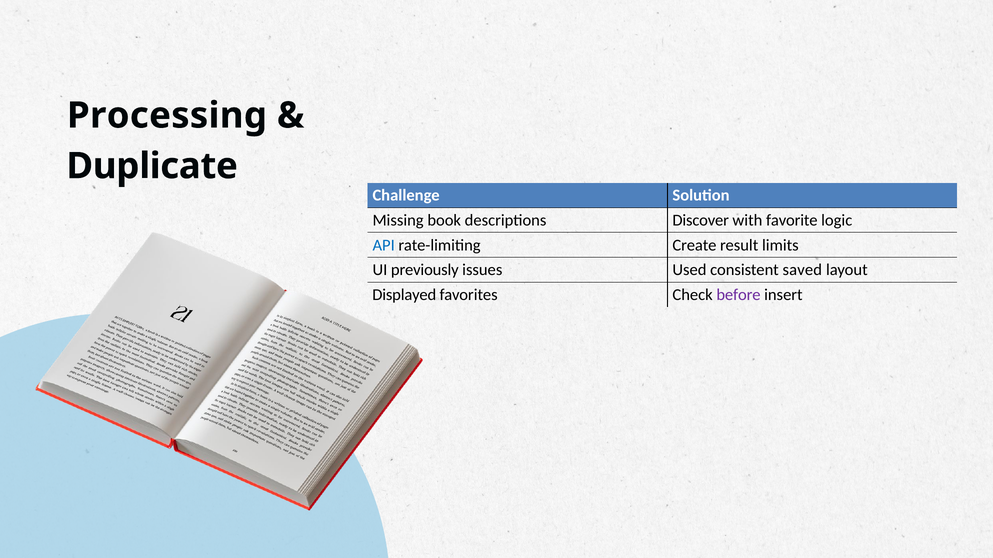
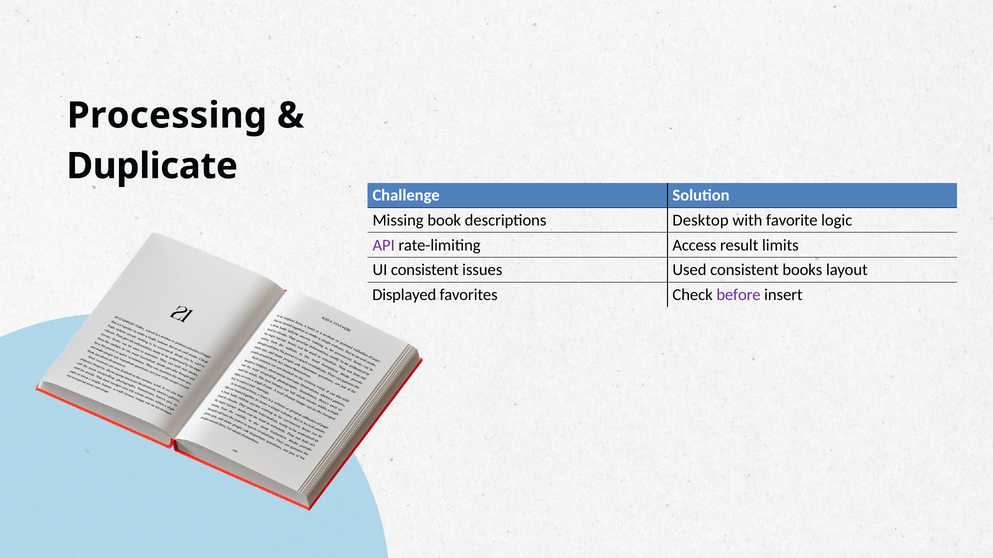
Discover: Discover -> Desktop
API colour: blue -> purple
Create: Create -> Access
UI previously: previously -> consistent
saved: saved -> books
